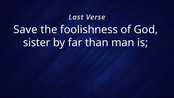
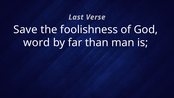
sister: sister -> word
